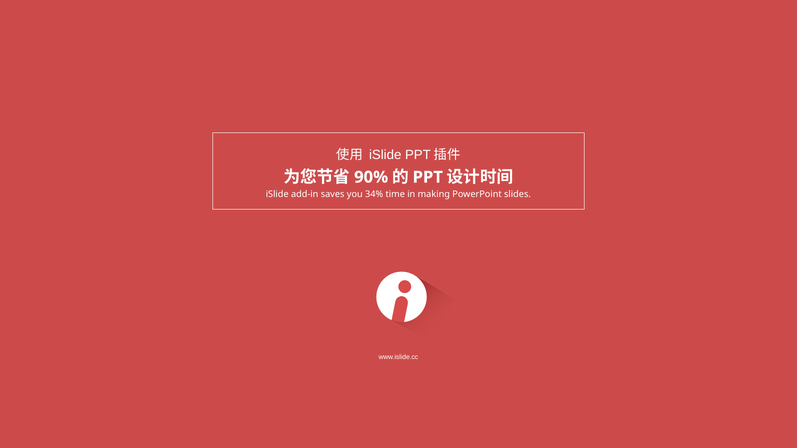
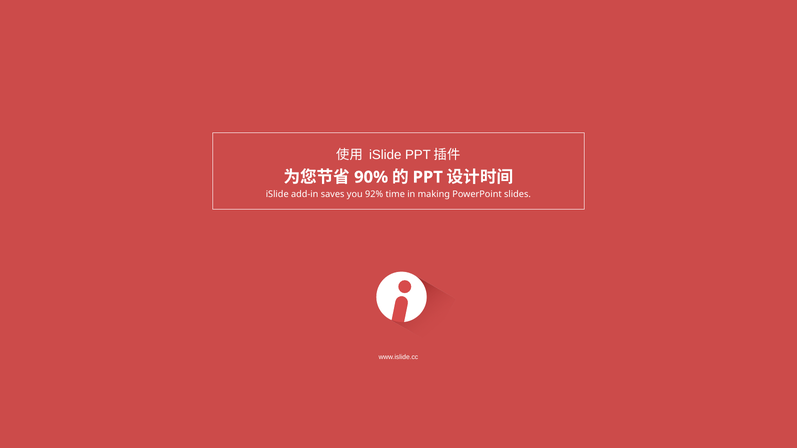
34%: 34% -> 92%
